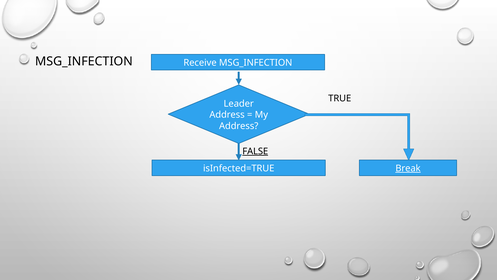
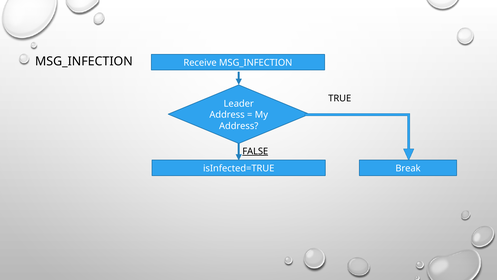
Break underline: present -> none
